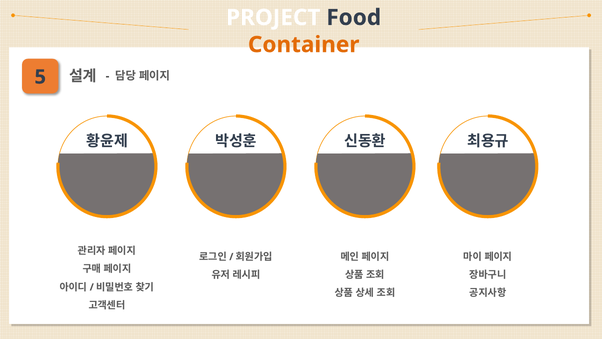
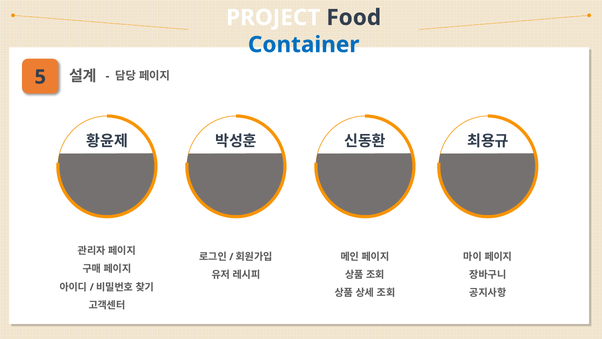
Container colour: orange -> blue
